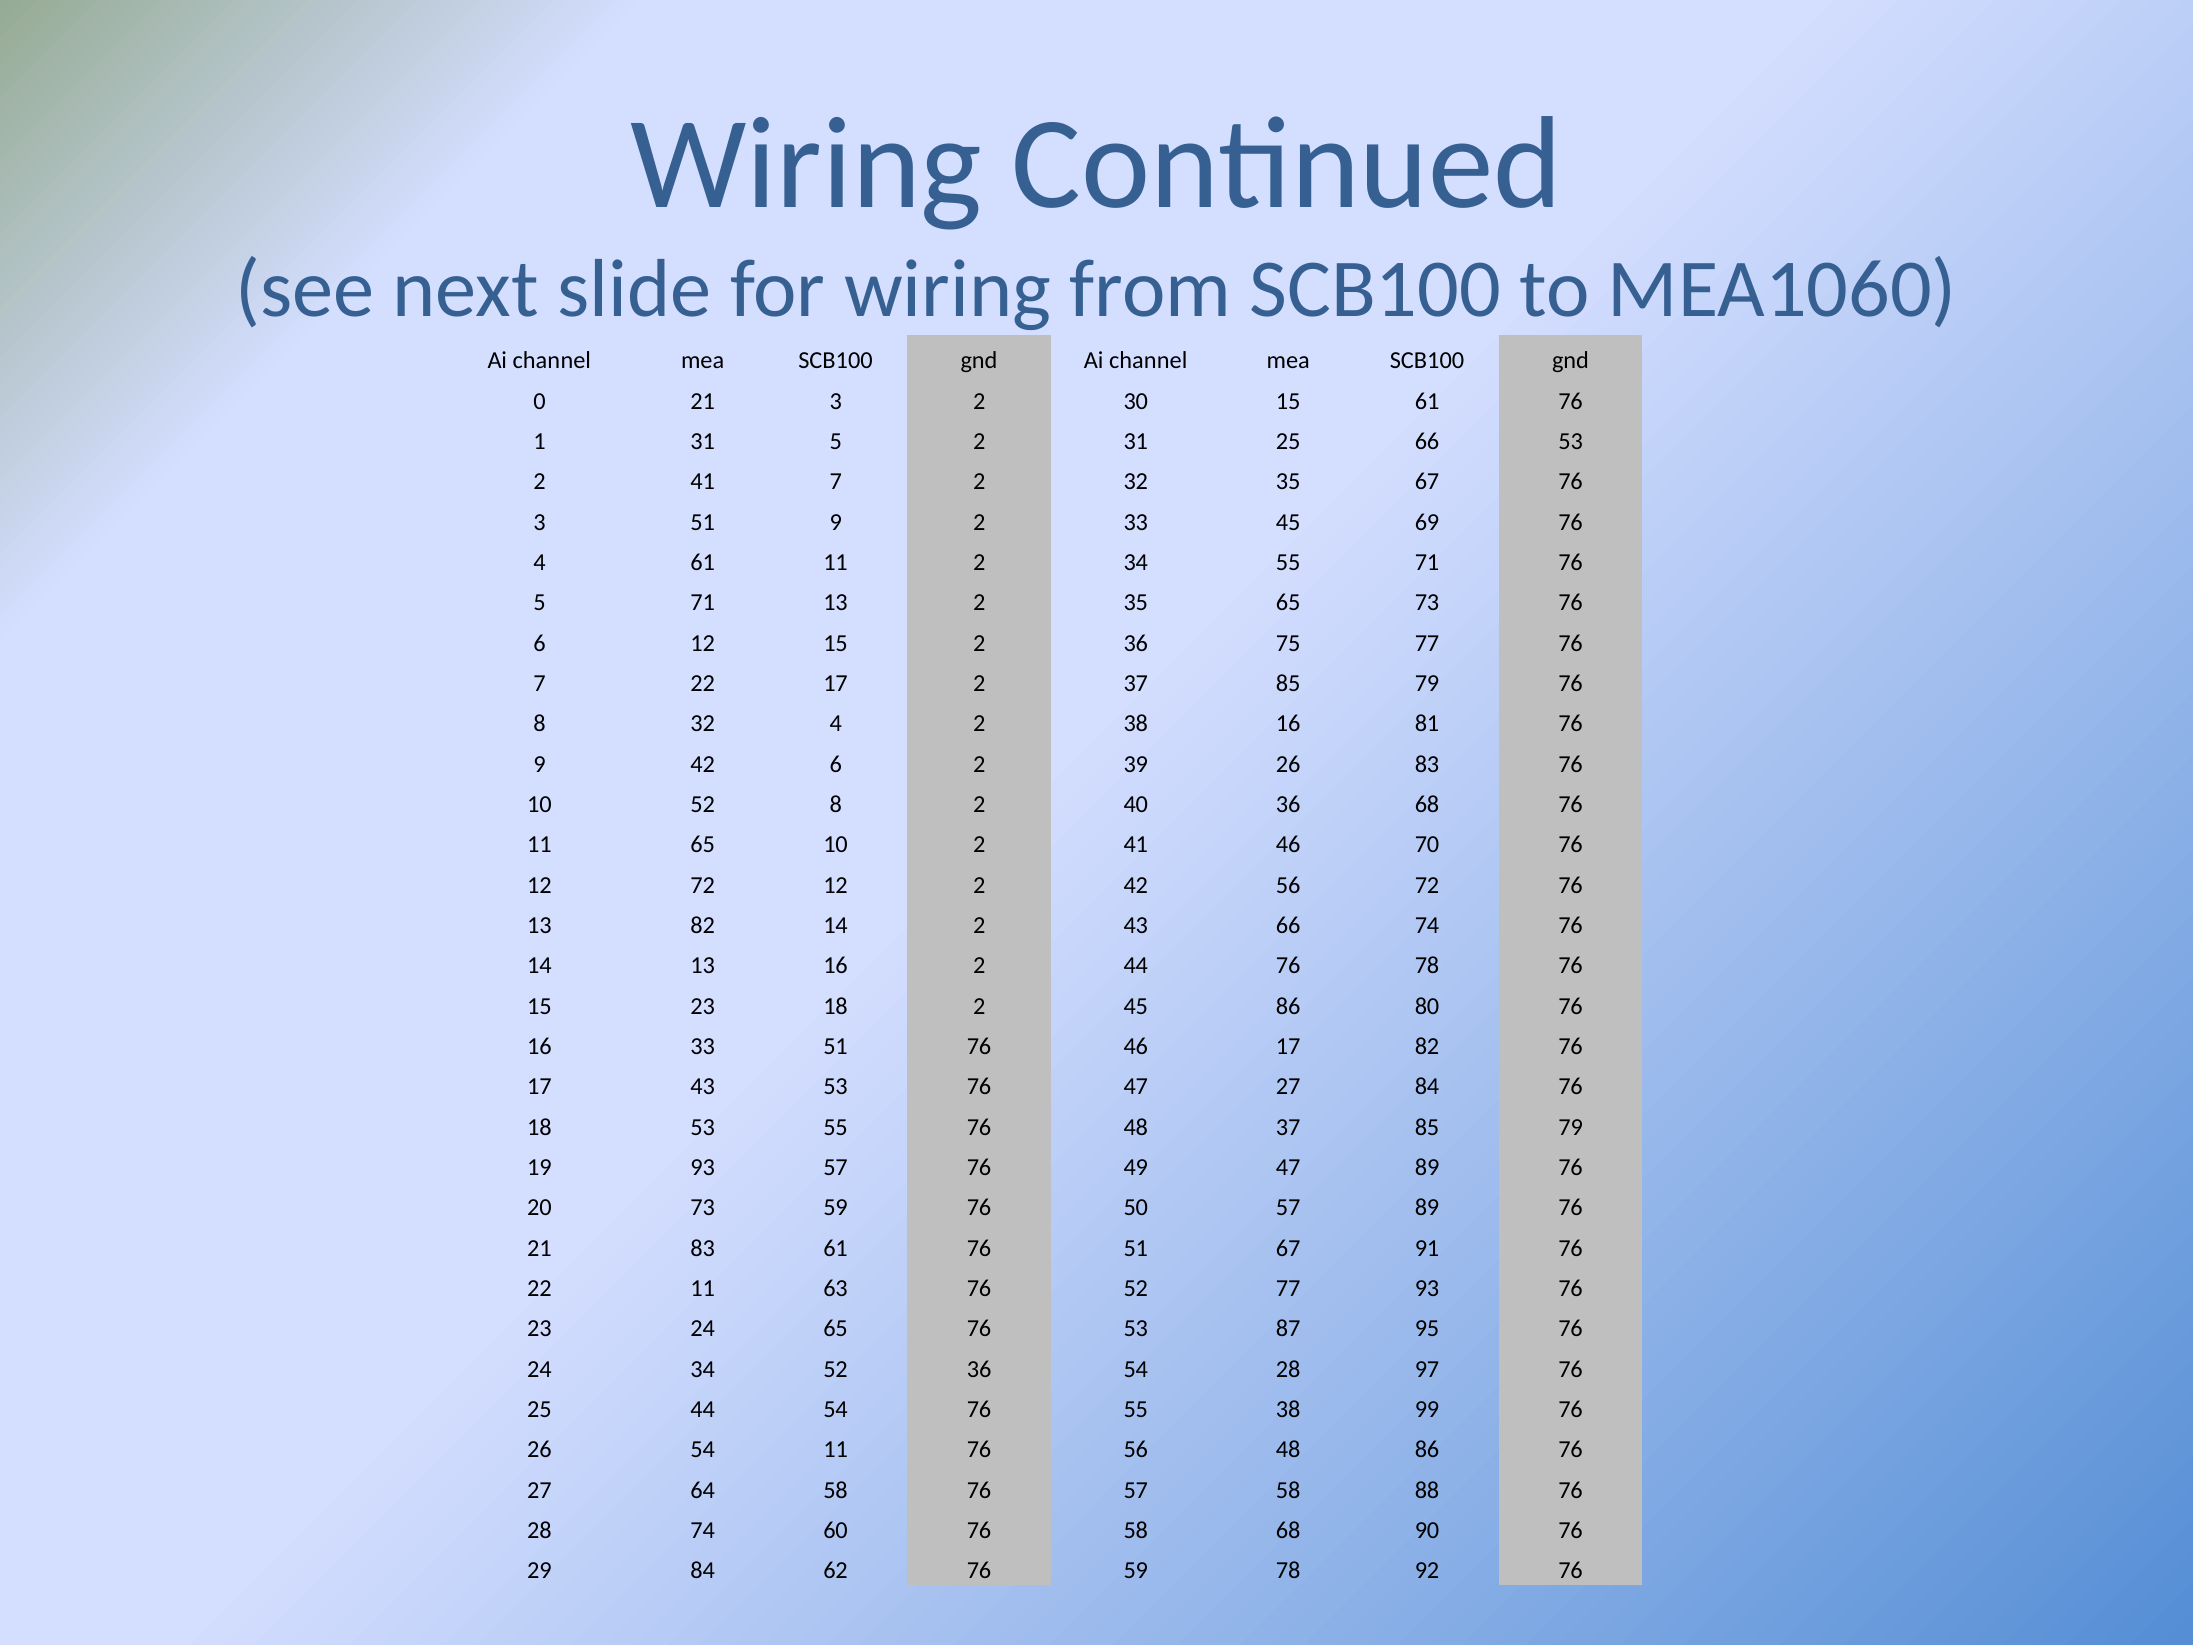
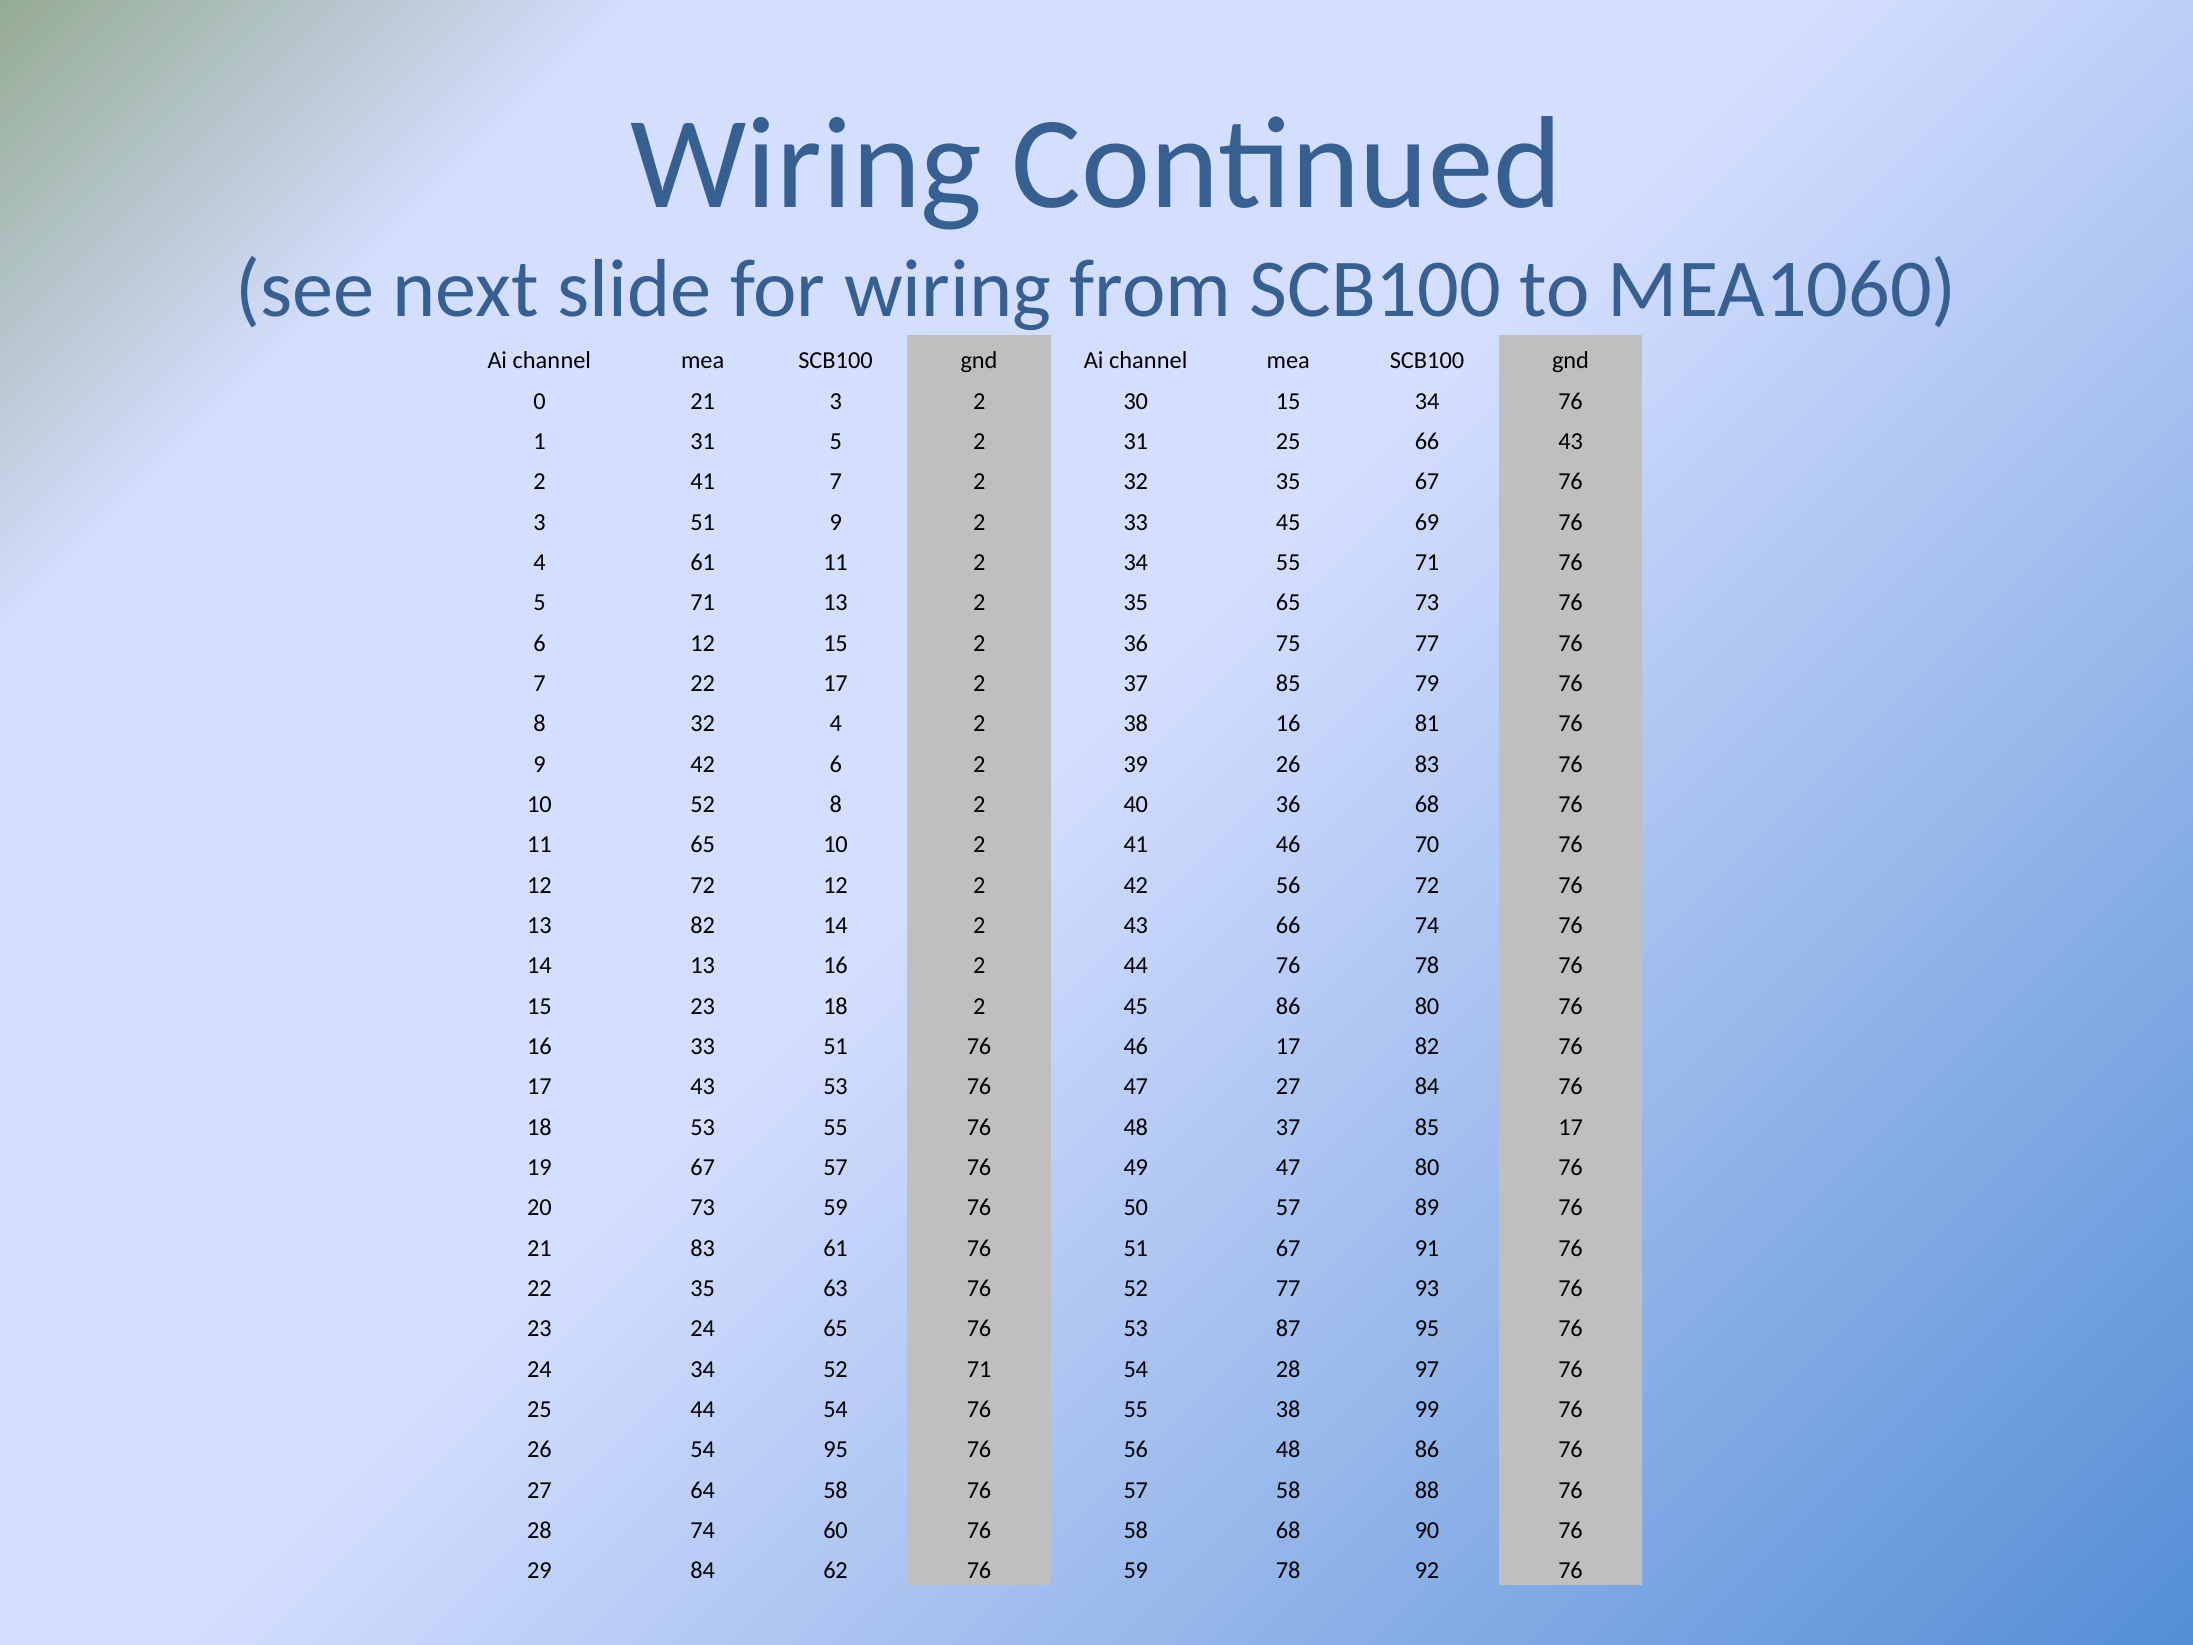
15 61: 61 -> 34
66 53: 53 -> 43
48 37 85 79: 79 -> 17
19 93: 93 -> 67
47 89: 89 -> 80
22 11: 11 -> 35
52 36: 36 -> 71
54 11: 11 -> 95
